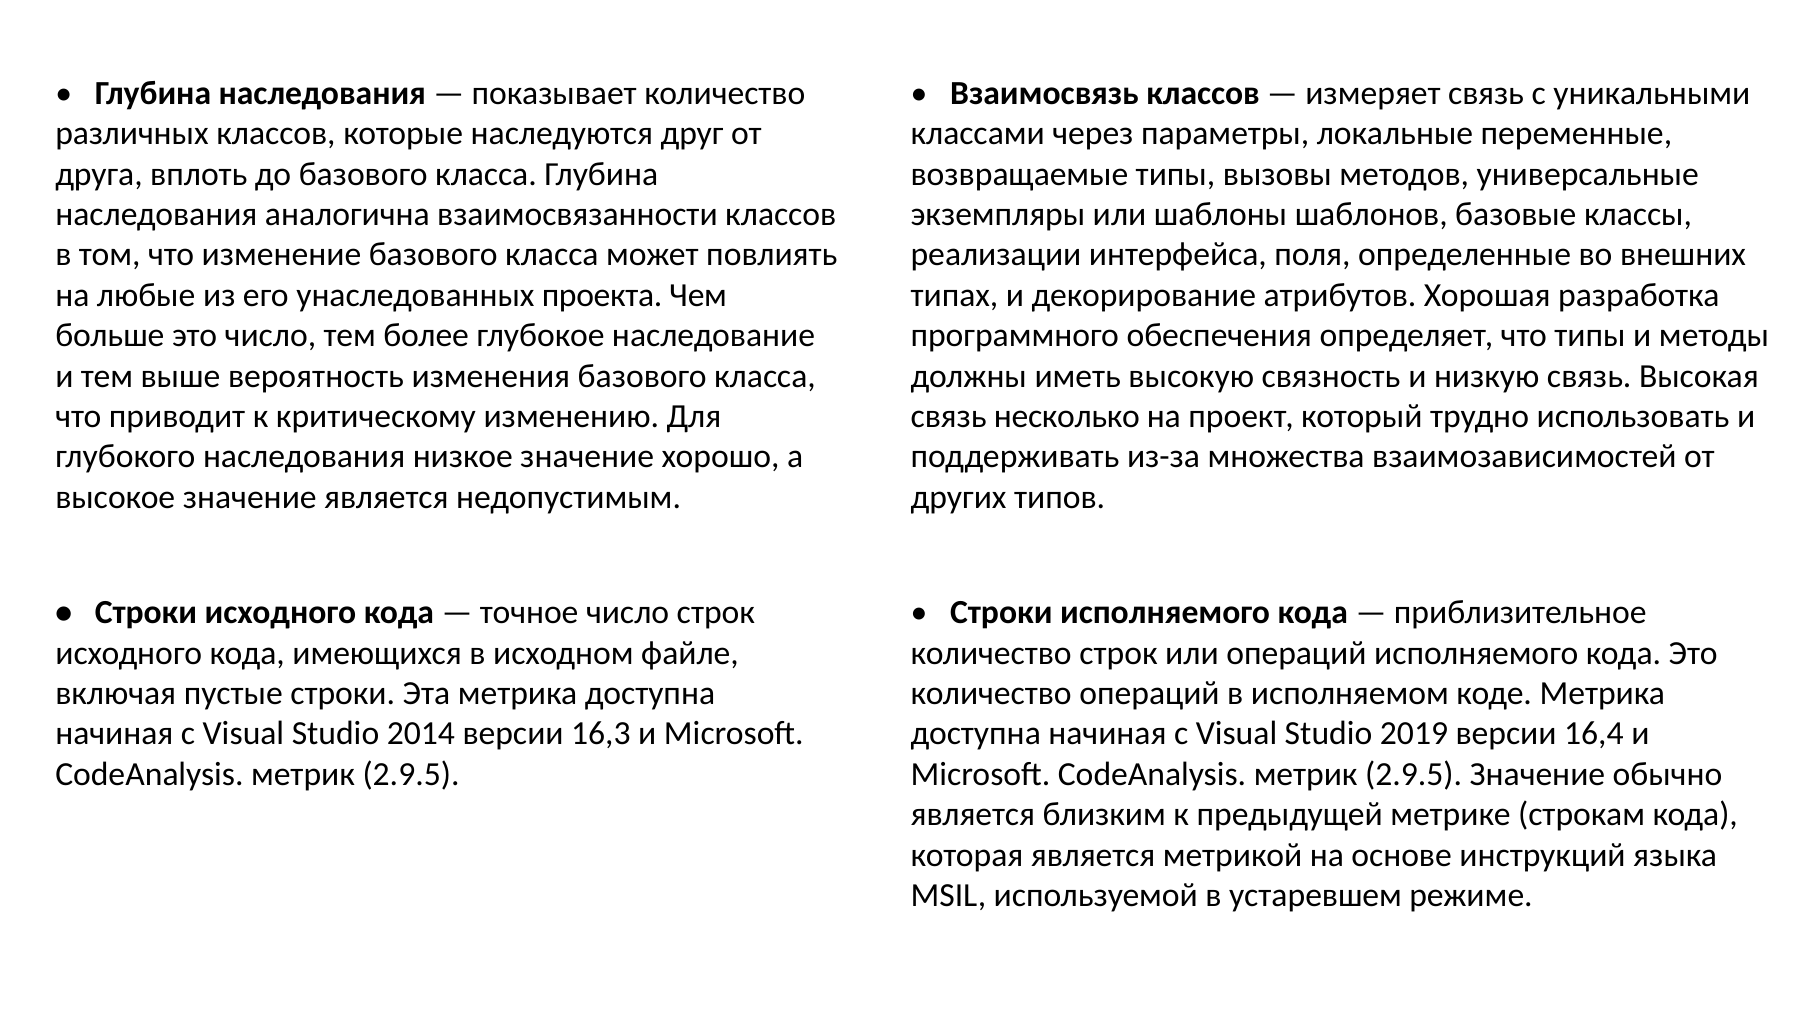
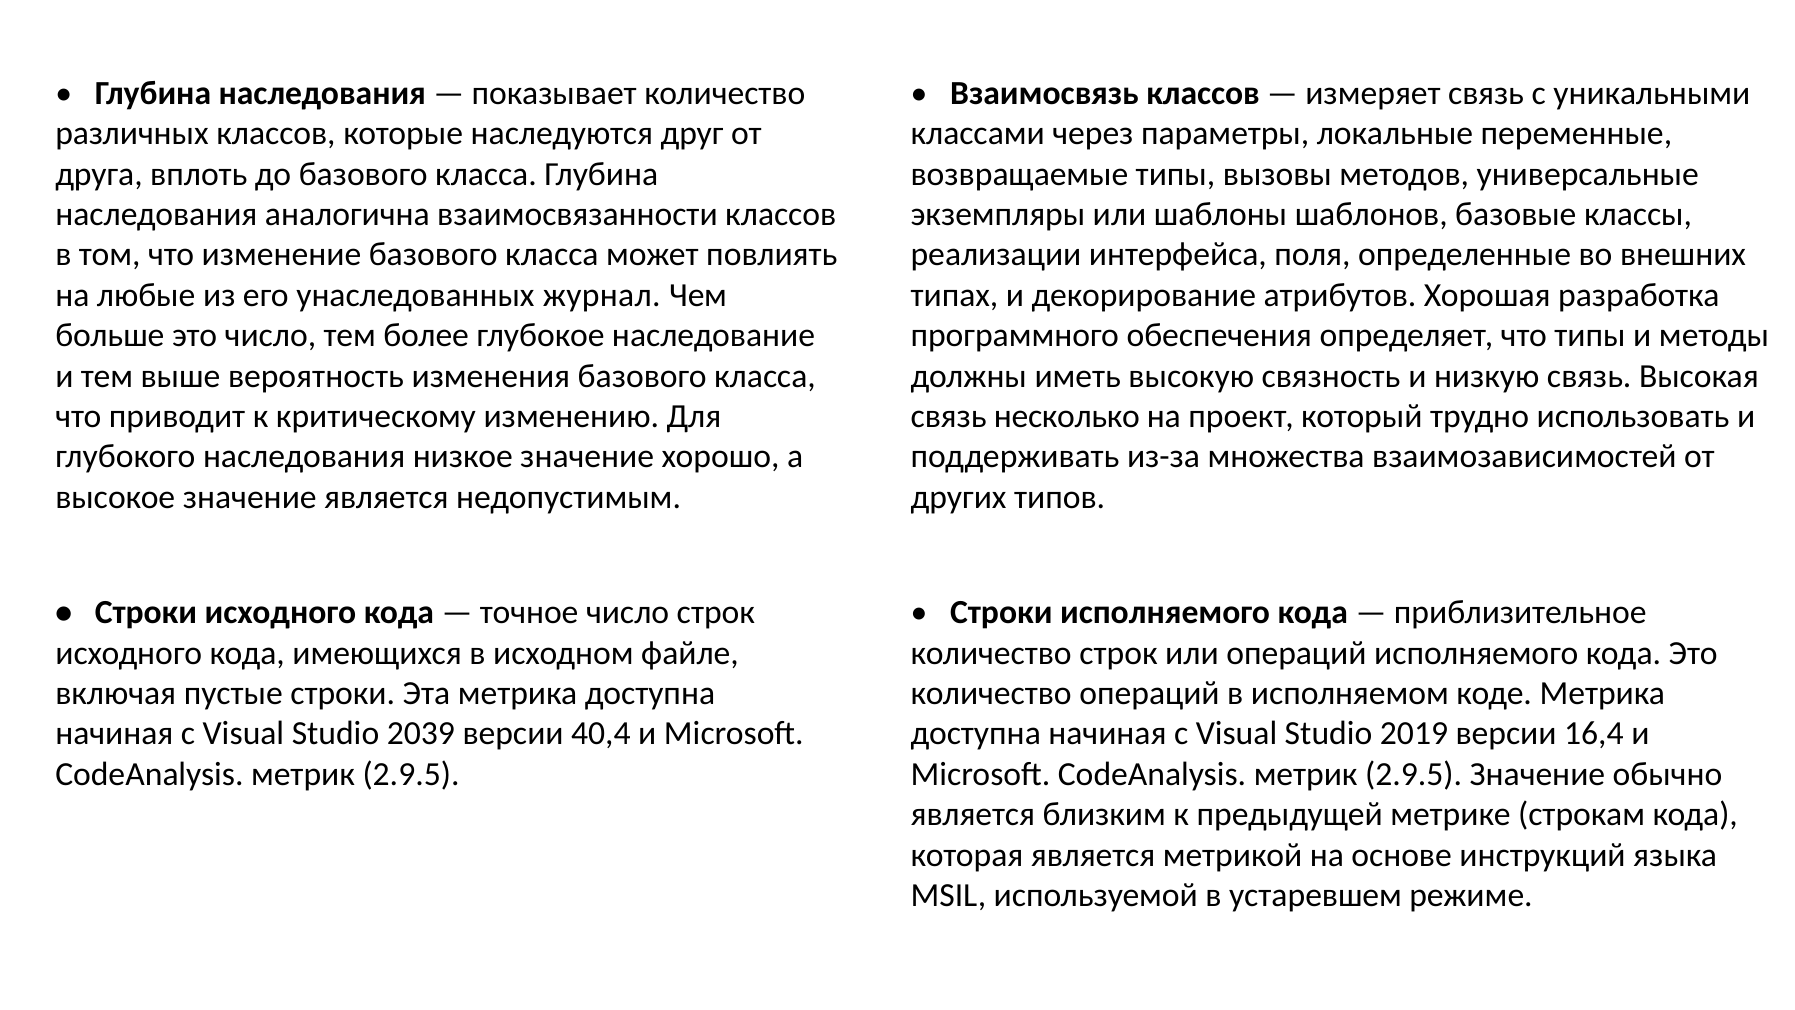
проекта: проекта -> журнал
2014: 2014 -> 2039
16,3: 16,3 -> 40,4
